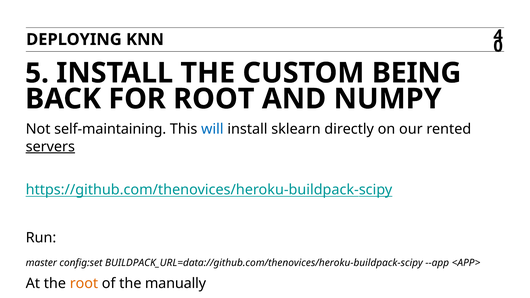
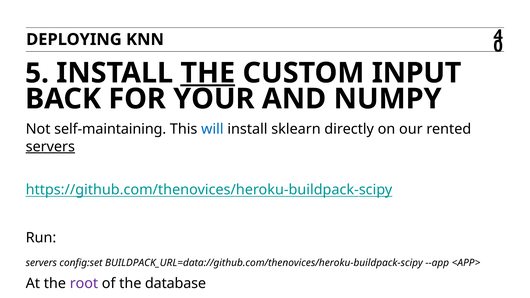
THE at (208, 73) underline: none -> present
BEING: BEING -> INPUT
FOR ROOT: ROOT -> YOUR
master at (41, 263): master -> servers
root at (84, 283) colour: orange -> purple
manually: manually -> database
